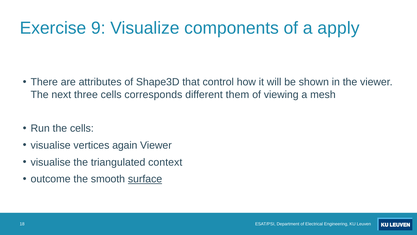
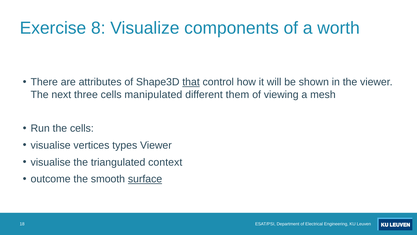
9: 9 -> 8
apply: apply -> worth
that underline: none -> present
corresponds: corresponds -> manipulated
again: again -> types
